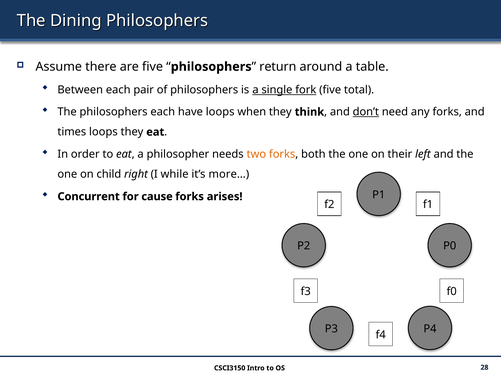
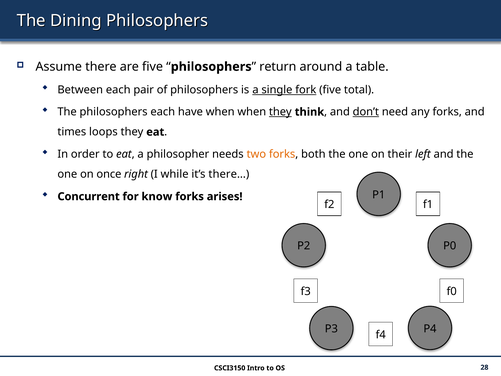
have loops: loops -> when
they at (280, 112) underline: none -> present
child: child -> once
more…: more… -> there…
cause: cause -> know
